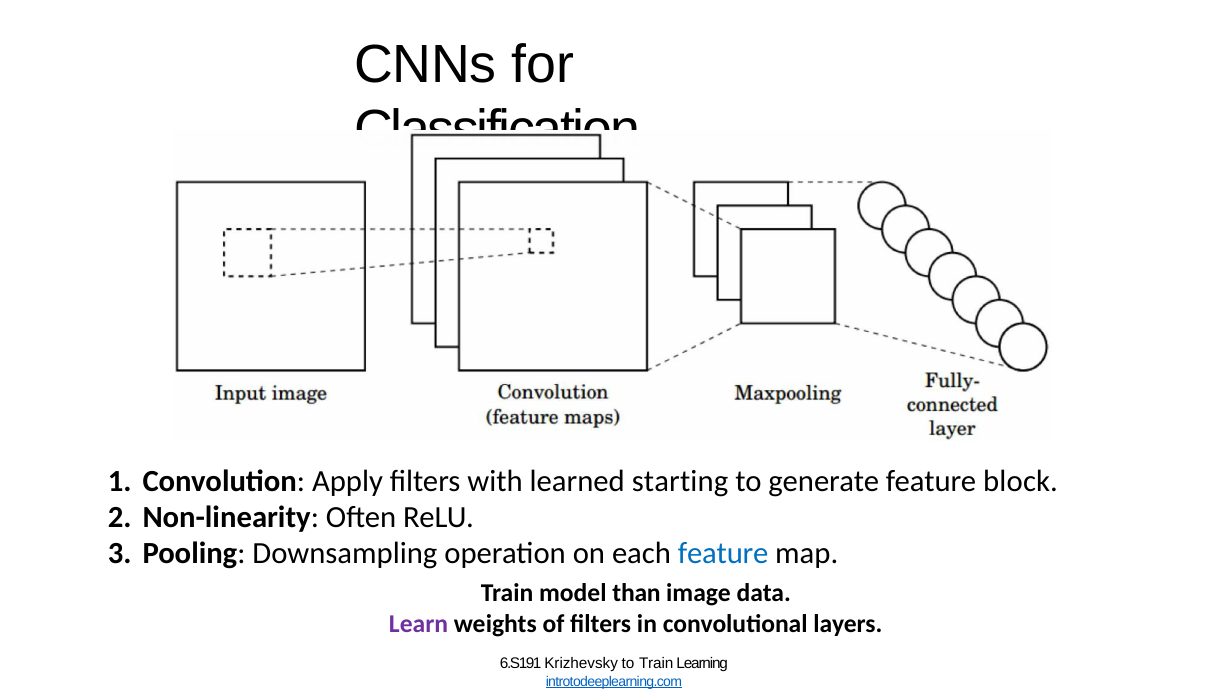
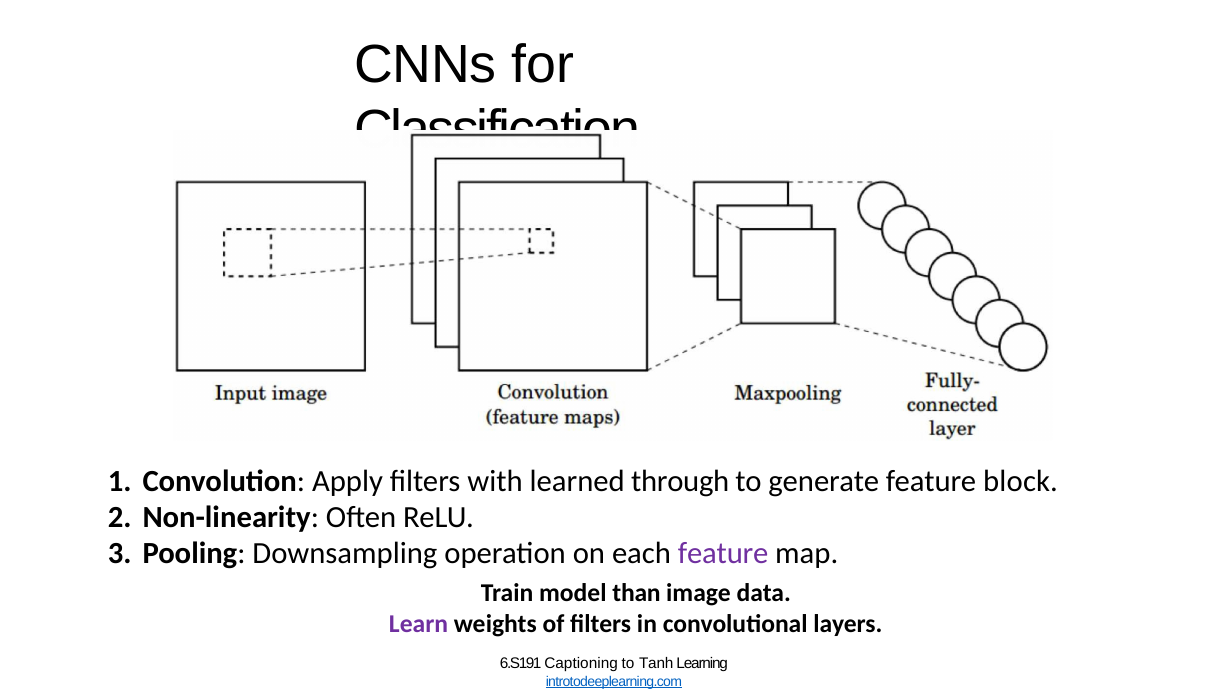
starting: starting -> through
feature at (723, 553) colour: blue -> purple
Krizhevsky: Krizhevsky -> Captioning
to Train: Train -> Tanh
